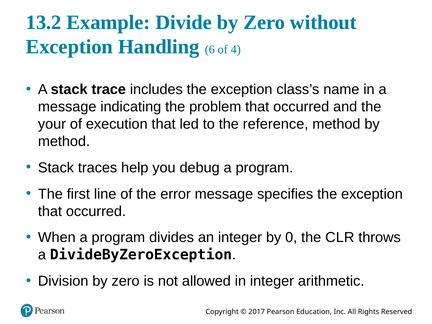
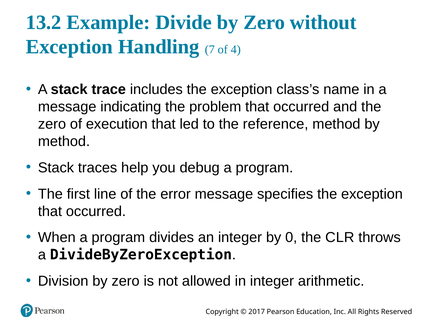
6: 6 -> 7
your at (52, 124): your -> zero
